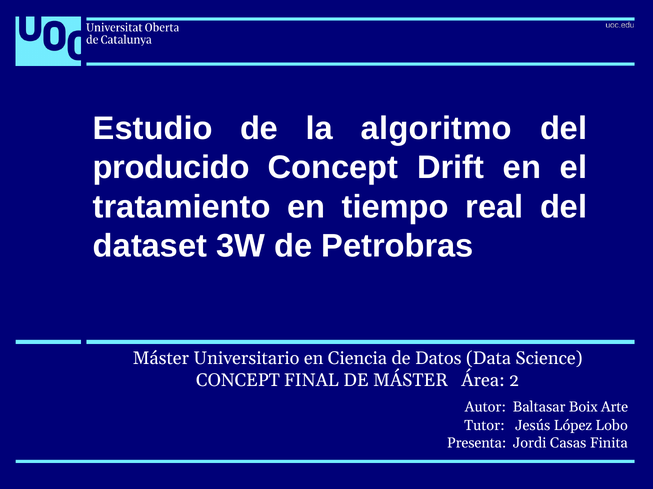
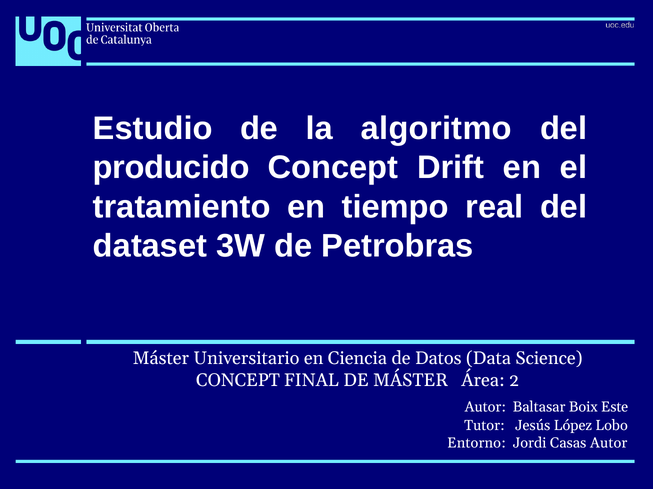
Arte: Arte -> Este
Presenta: Presenta -> Entorno
Casas Finita: Finita -> Autor
